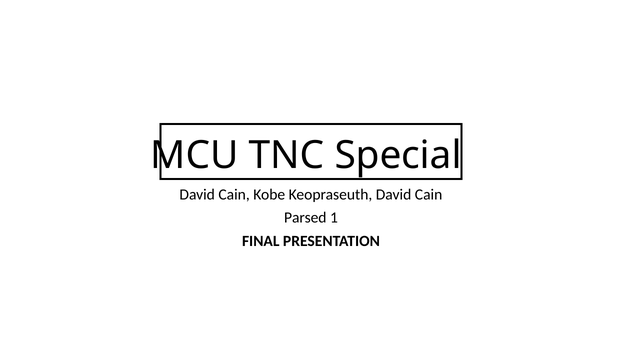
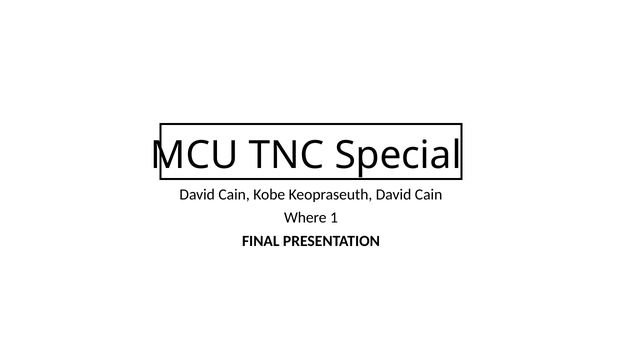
Parsed: Parsed -> Where
